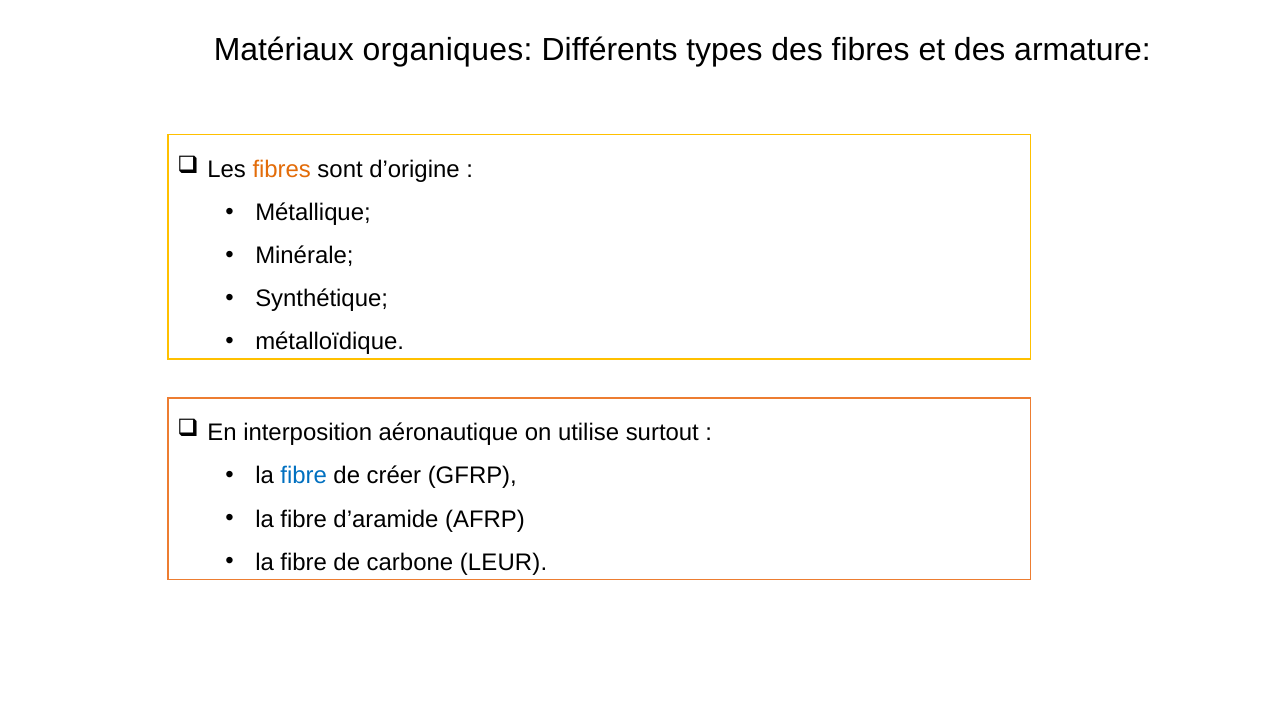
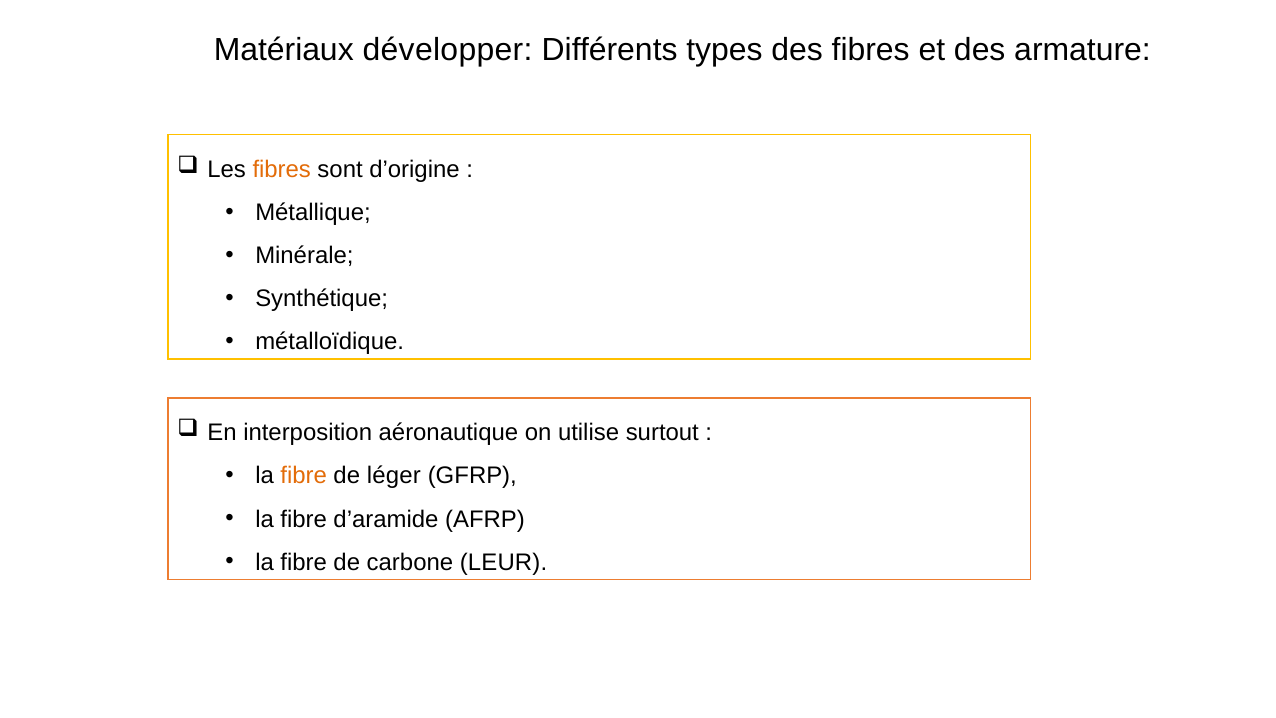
organiques: organiques -> développer
fibre at (304, 476) colour: blue -> orange
créer: créer -> léger
